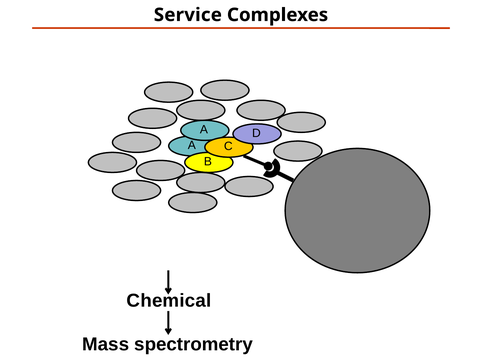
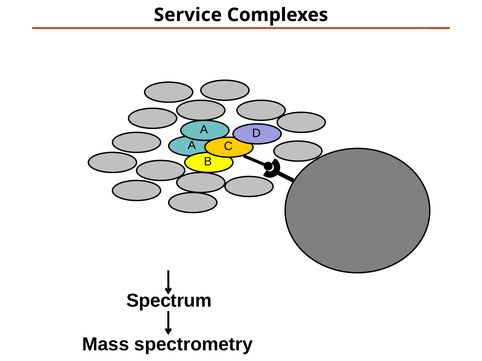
Chemical: Chemical -> Spectrum
